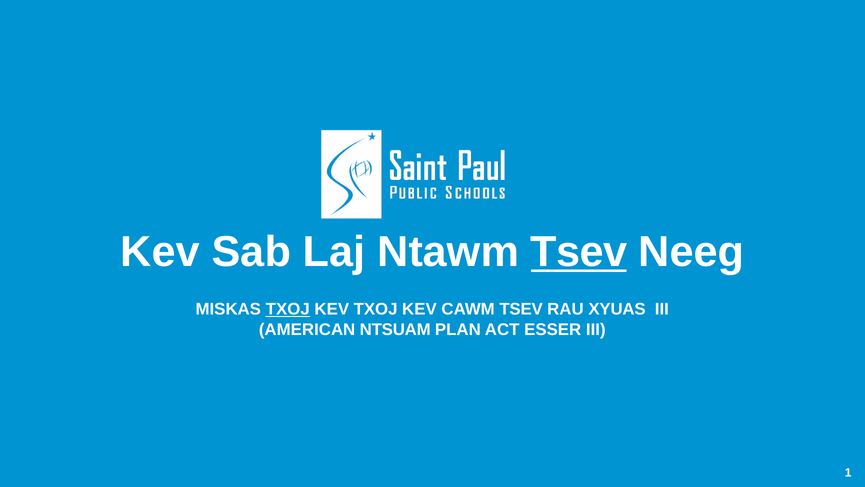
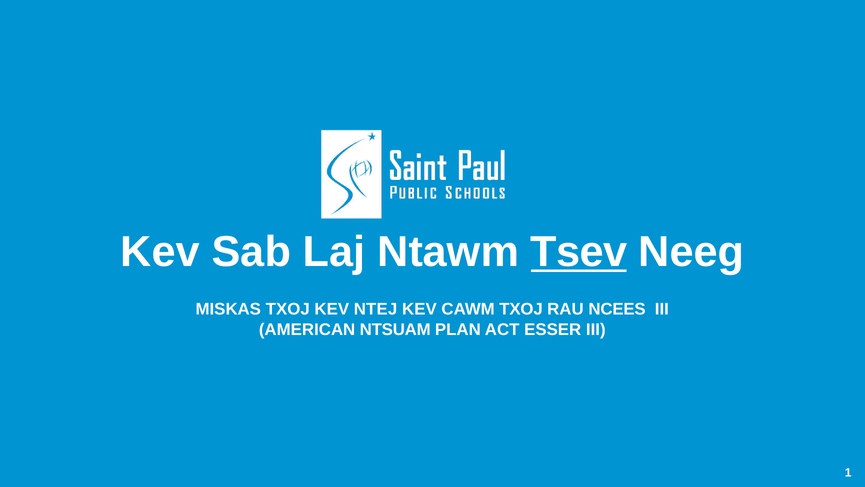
TXOJ at (288, 309) underline: present -> none
KEV TXOJ: TXOJ -> NTEJ
CAWM TSEV: TSEV -> TXOJ
XYUAS: XYUAS -> NCEES
